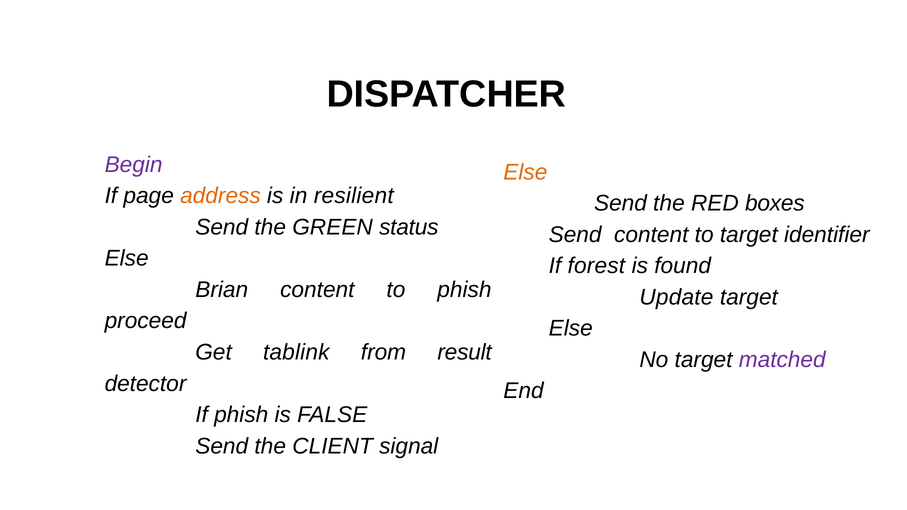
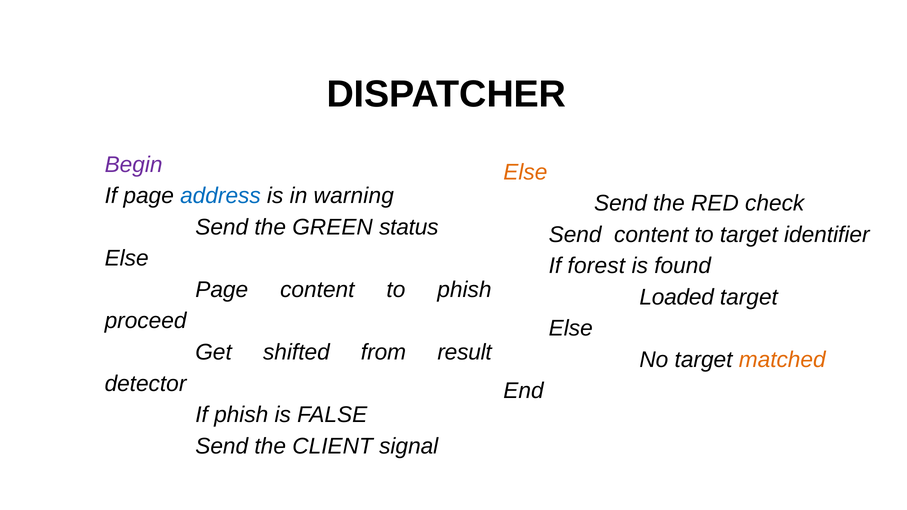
address colour: orange -> blue
resilient: resilient -> warning
boxes: boxes -> check
Brian at (222, 290): Brian -> Page
Update: Update -> Loaded
tablink: tablink -> shifted
matched colour: purple -> orange
